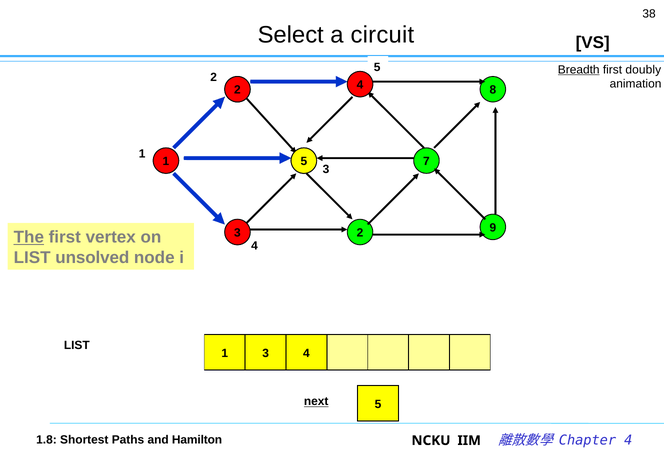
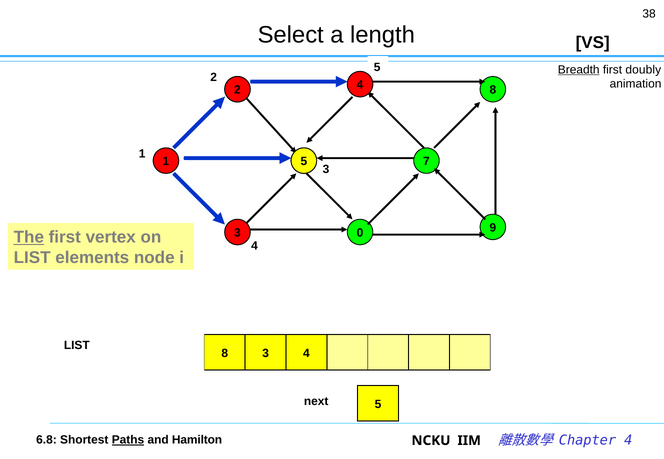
circuit: circuit -> length
2 at (360, 233): 2 -> 0
unsolved: unsolved -> elements
1 at (225, 354): 1 -> 8
next underline: present -> none
1.8: 1.8 -> 6.8
Paths underline: none -> present
